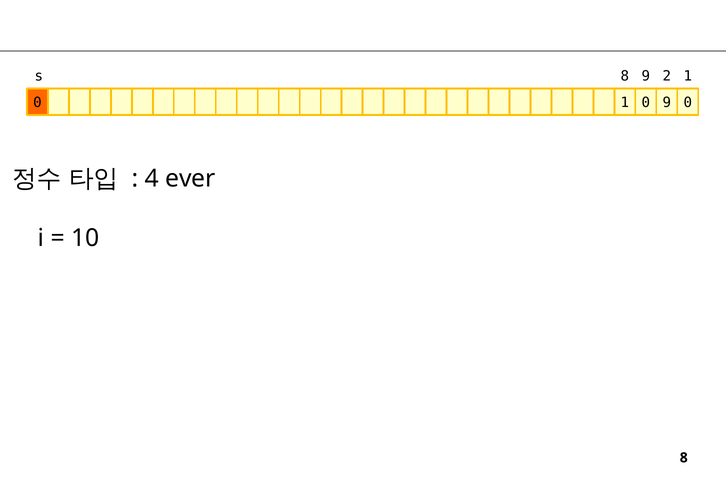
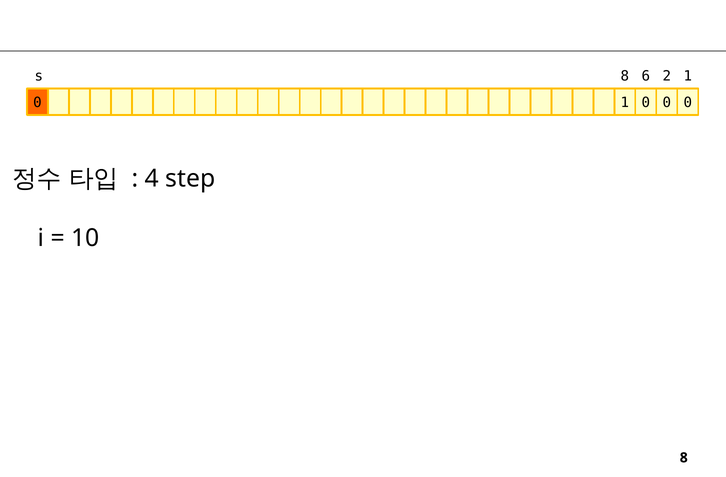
8 9: 9 -> 6
1 0 9: 9 -> 0
ever: ever -> step
